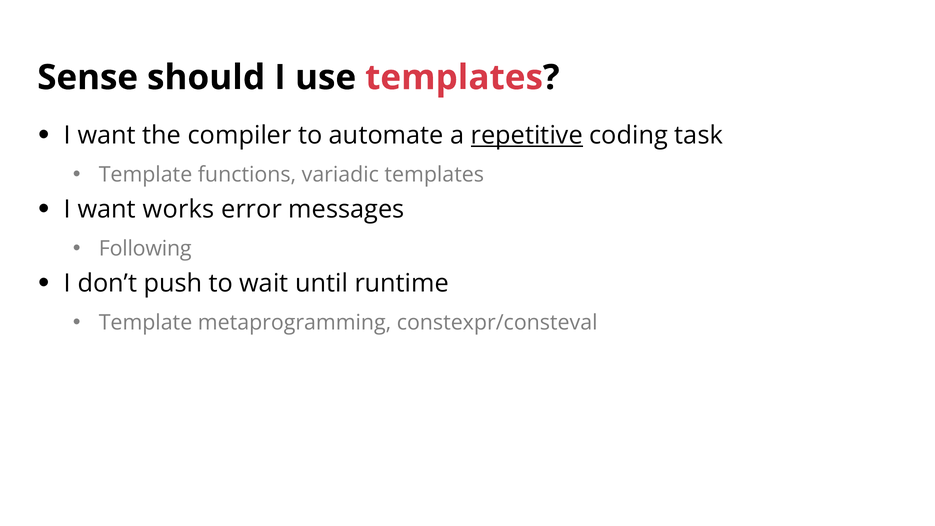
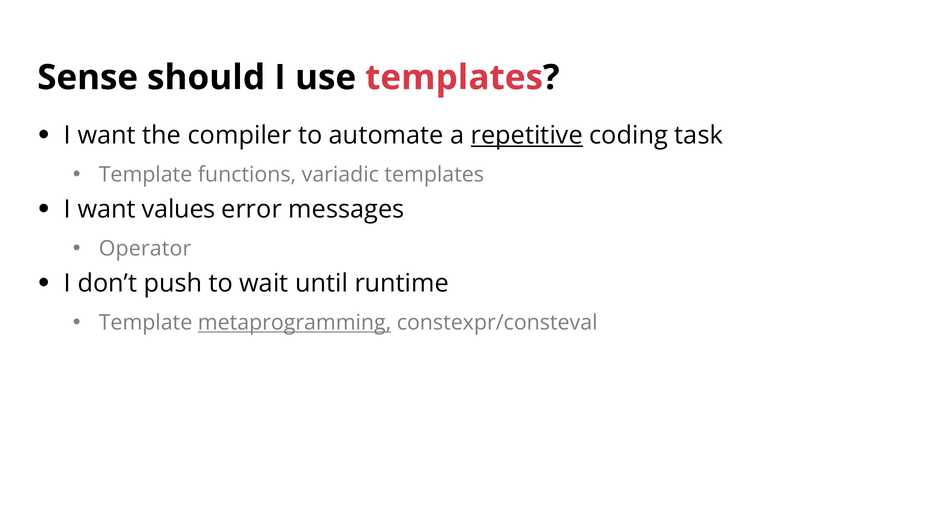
works: works -> values
Following: Following -> Operator
metaprogramming underline: none -> present
